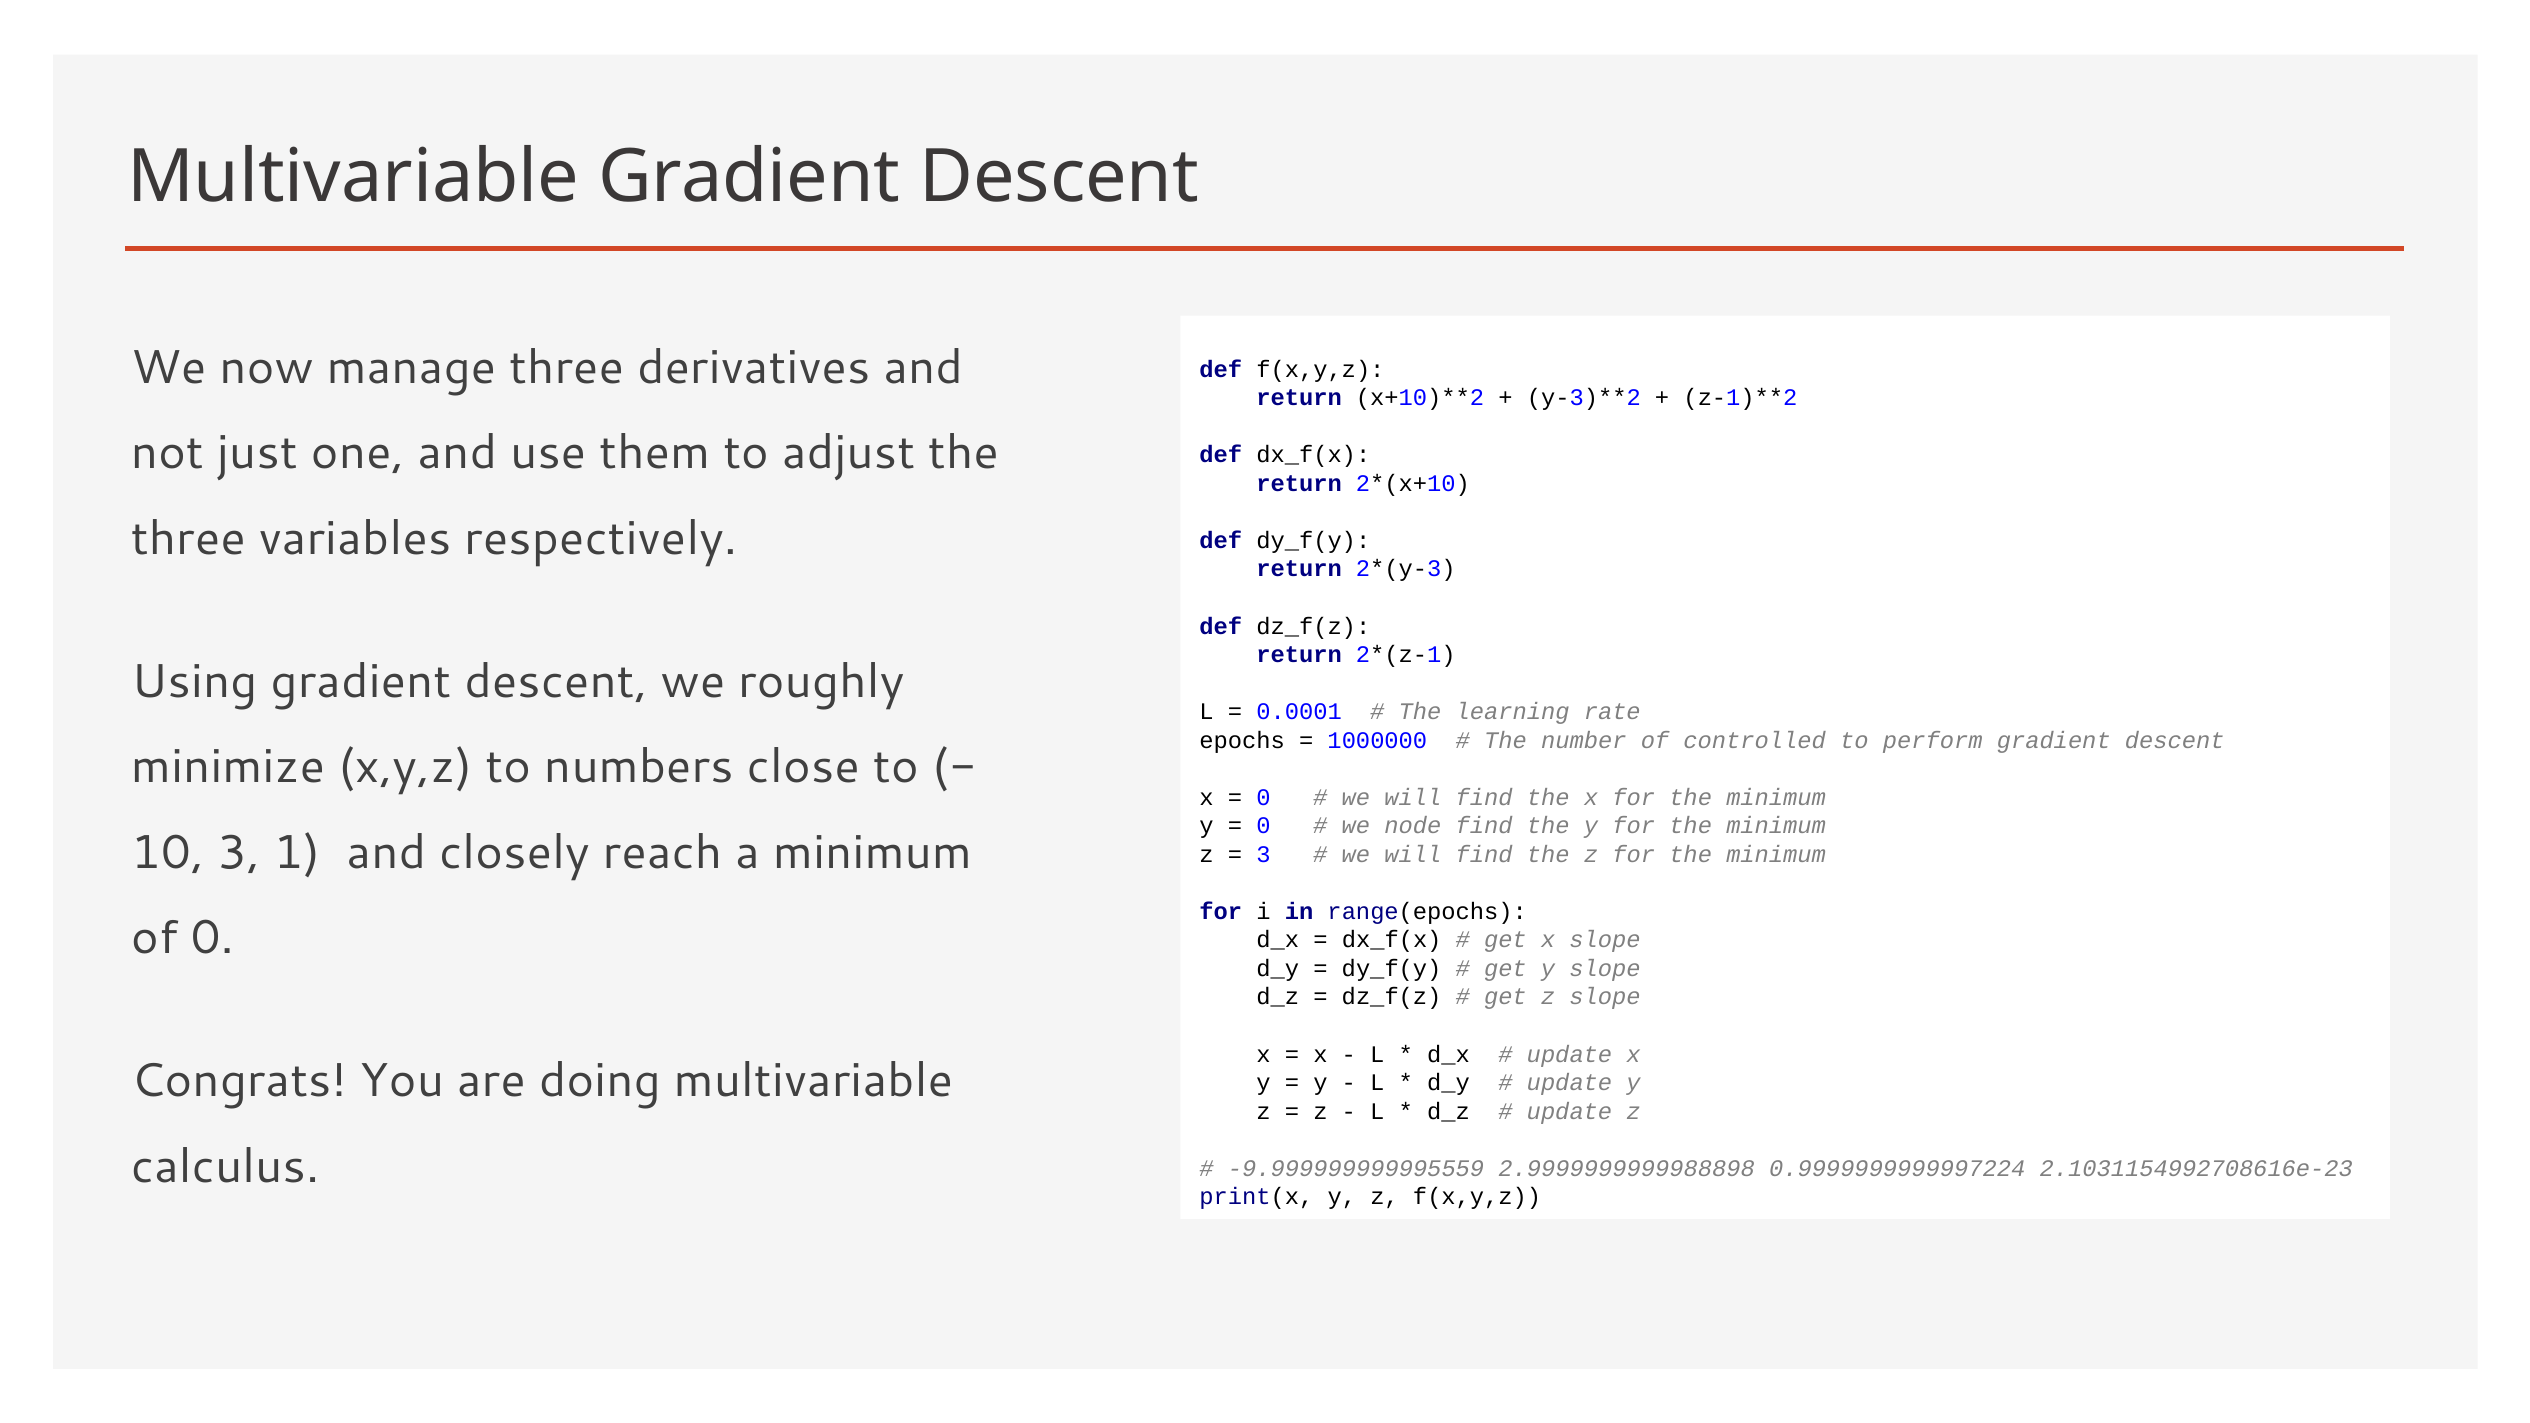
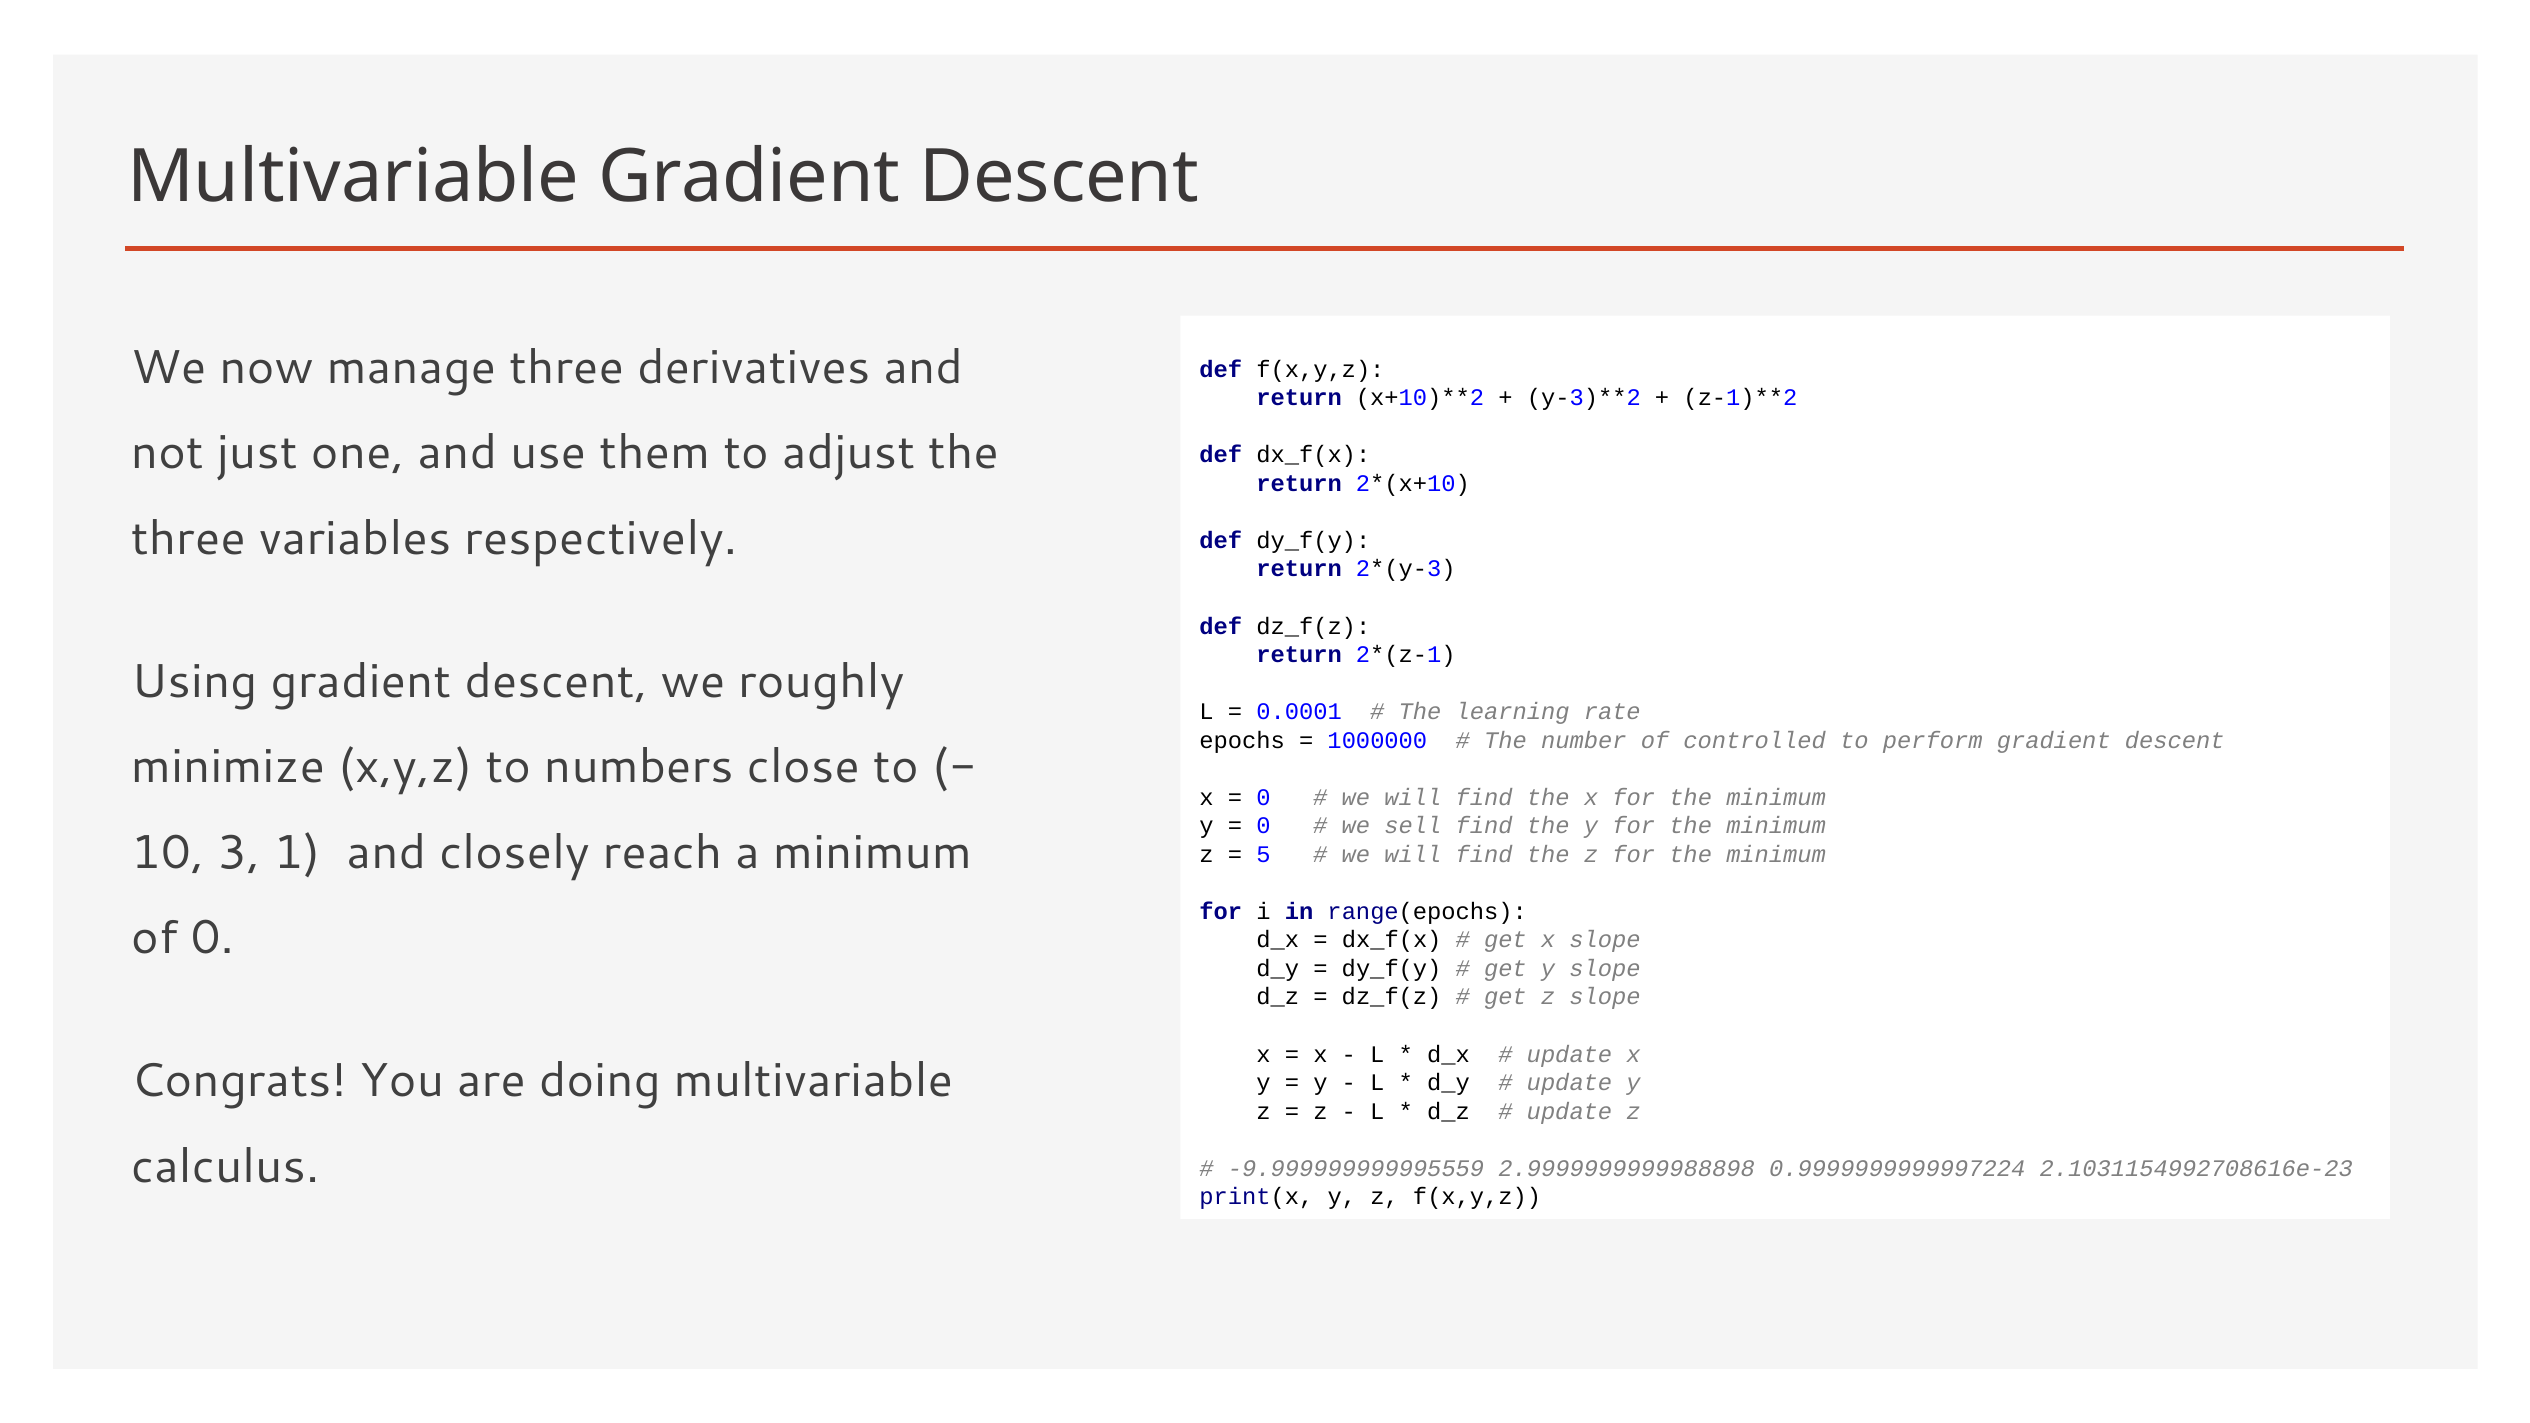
node: node -> sell
3 at (1263, 855): 3 -> 5
